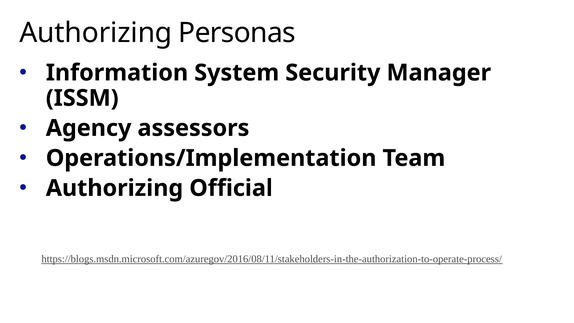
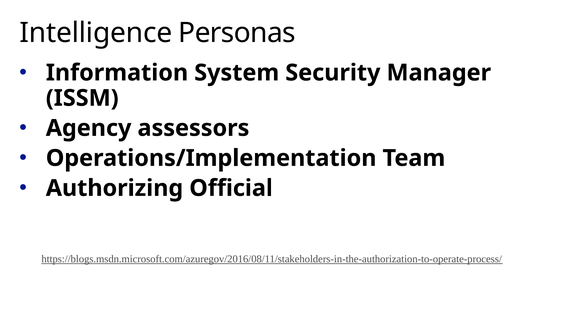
Authorizing at (96, 33): Authorizing -> Intelligence
